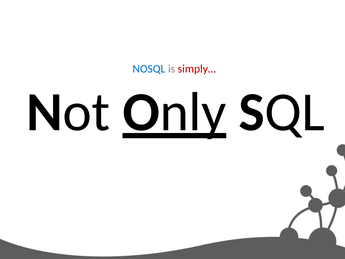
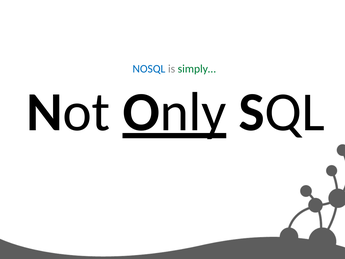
simply… colour: red -> green
